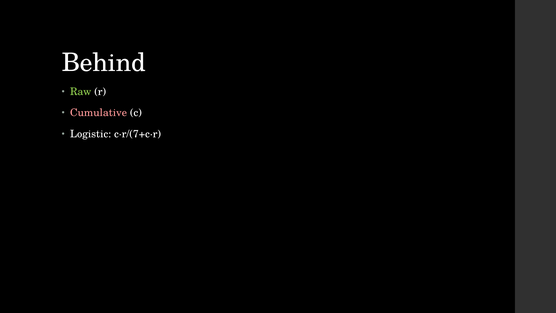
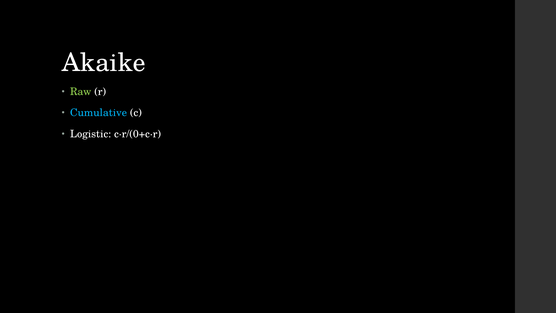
Behind: Behind -> Akaike
Cumulative colour: pink -> light blue
c·r/(7+c·r: c·r/(7+c·r -> c·r/(0+c·r
